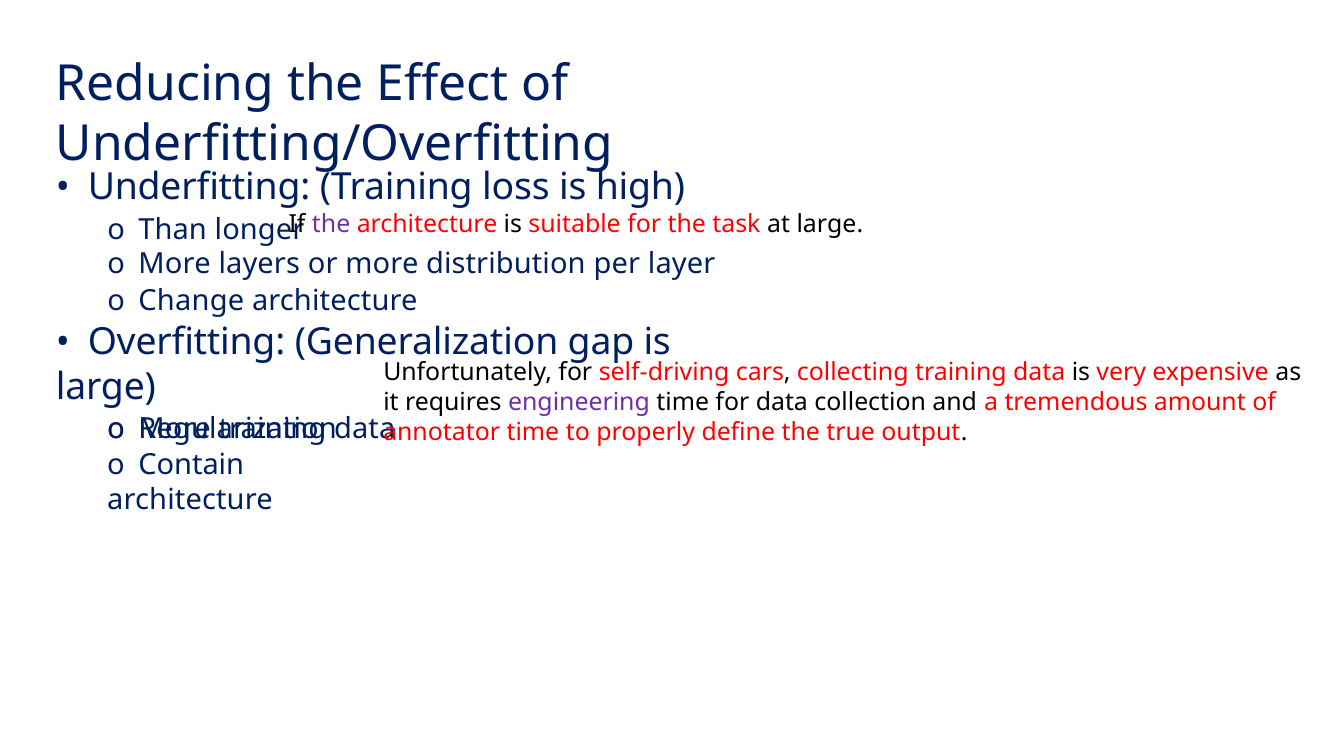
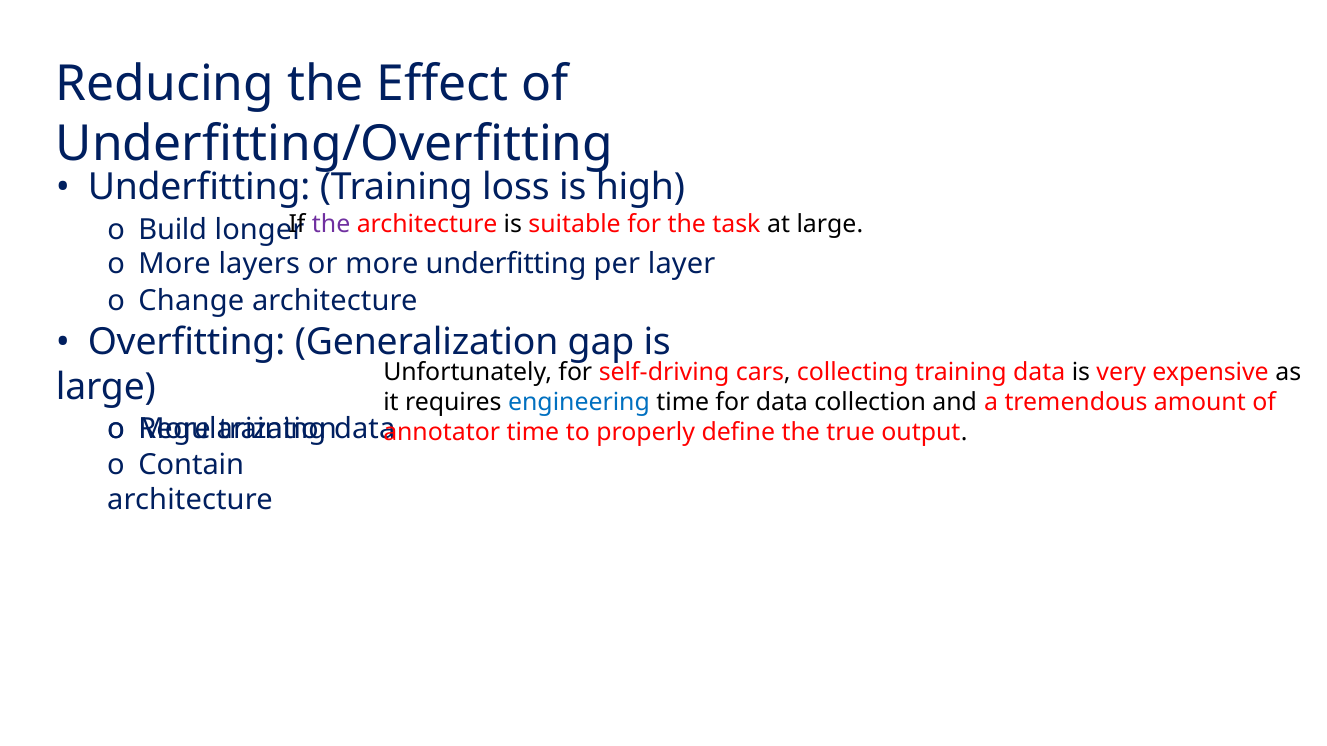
Than: Than -> Build
more distribution: distribution -> underfitting
engineering colour: purple -> blue
